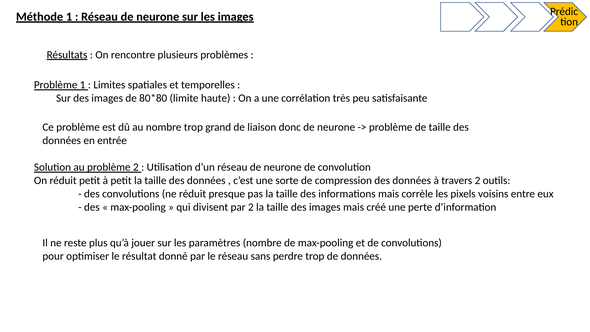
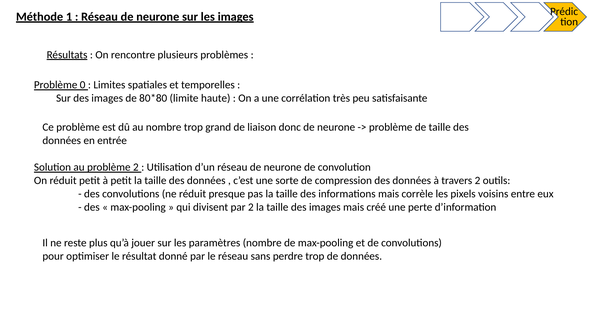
Problème 1: 1 -> 0
